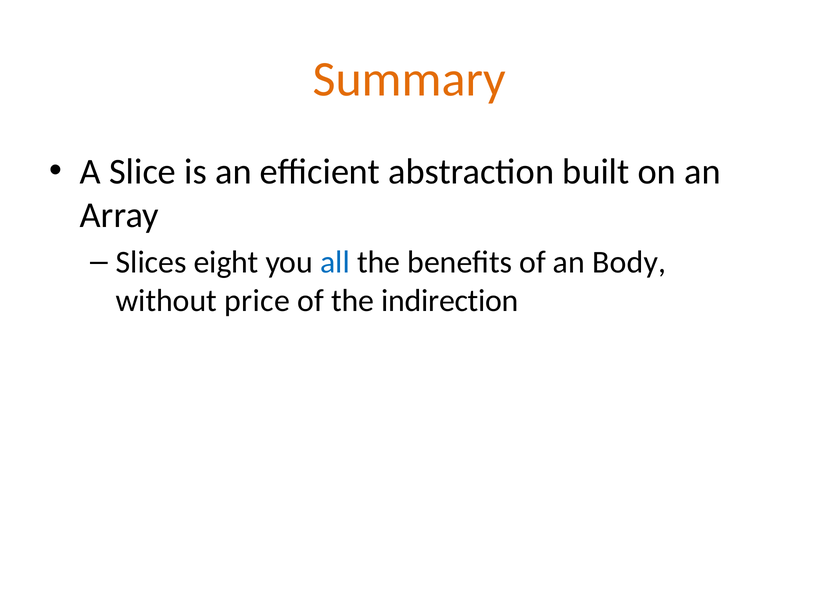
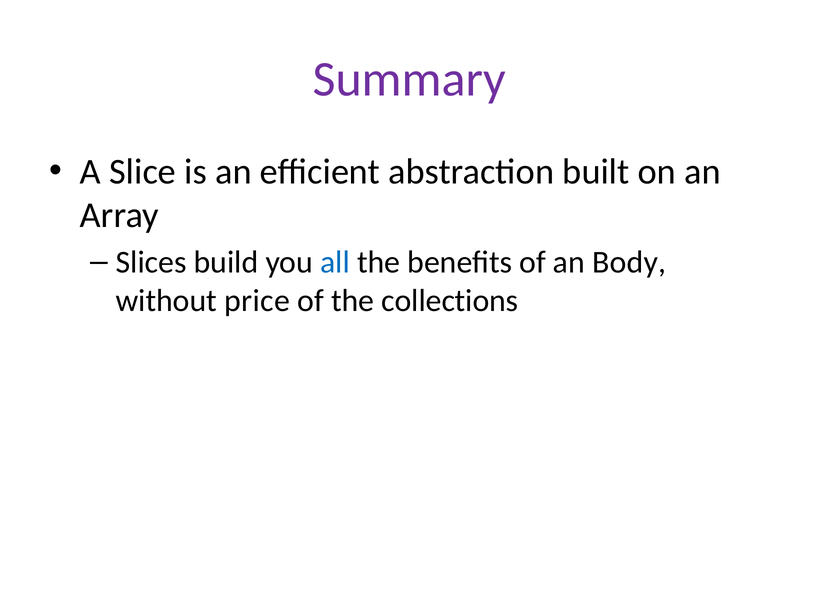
Summary colour: orange -> purple
eight: eight -> build
indirection: indirection -> collections
